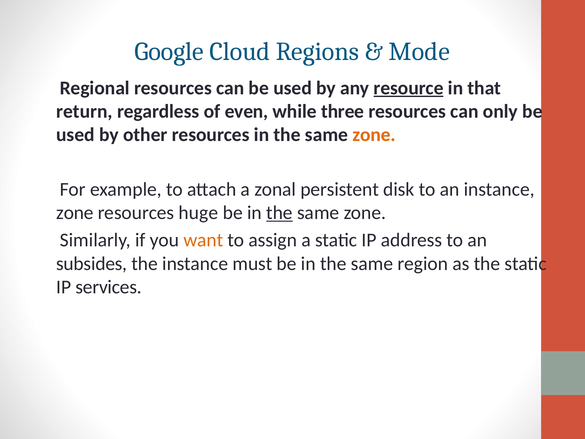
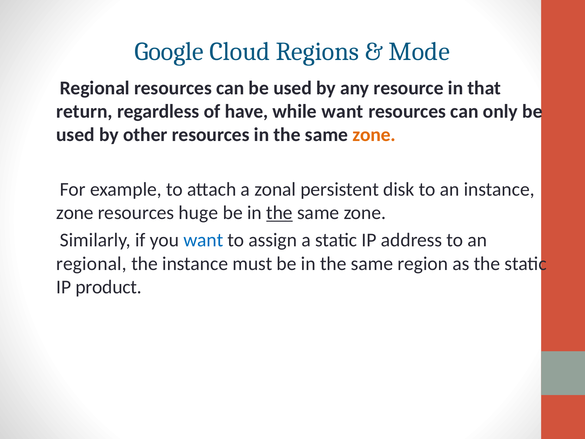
resource underline: present -> none
even: even -> have
while three: three -> want
want at (203, 240) colour: orange -> blue
subsides: subsides -> regional
services: services -> product
